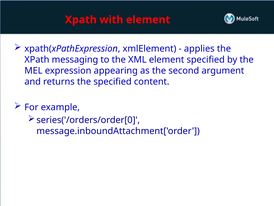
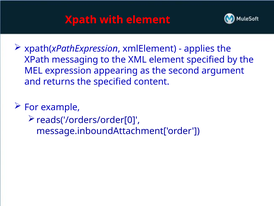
series('/orders/order[0: series('/orders/order[0 -> reads('/orders/order[0
